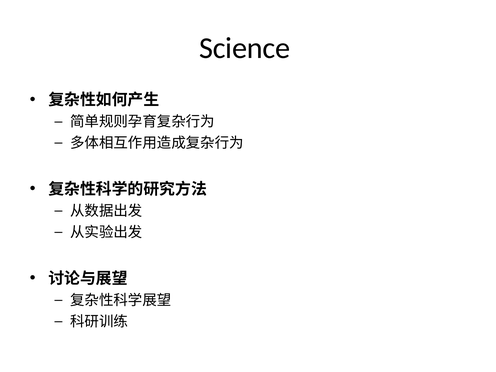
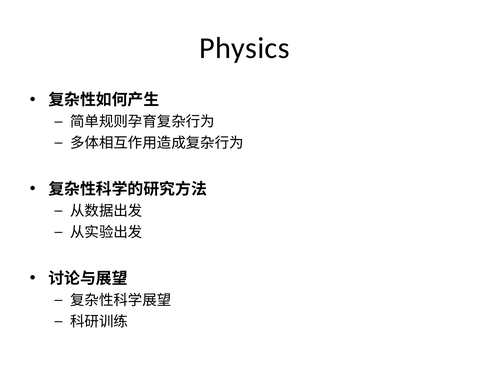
Science: Science -> Physics
